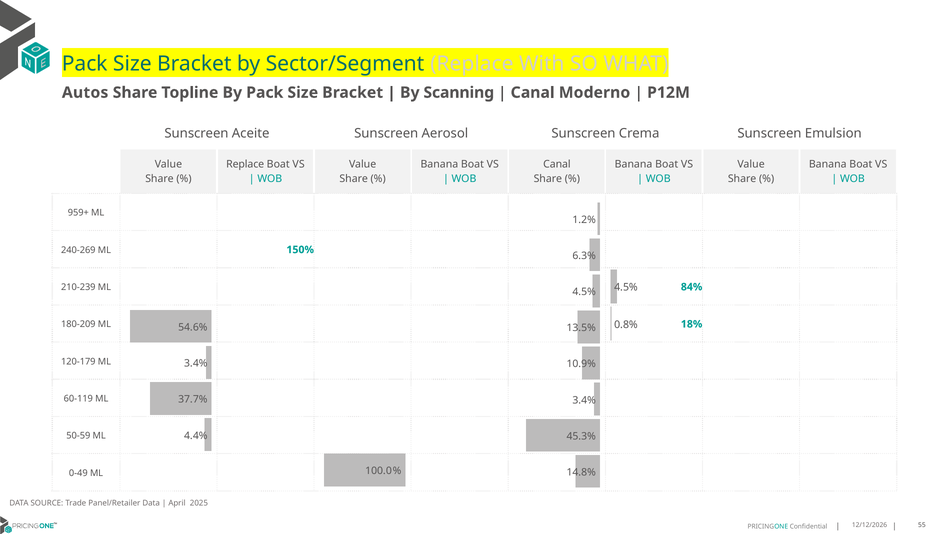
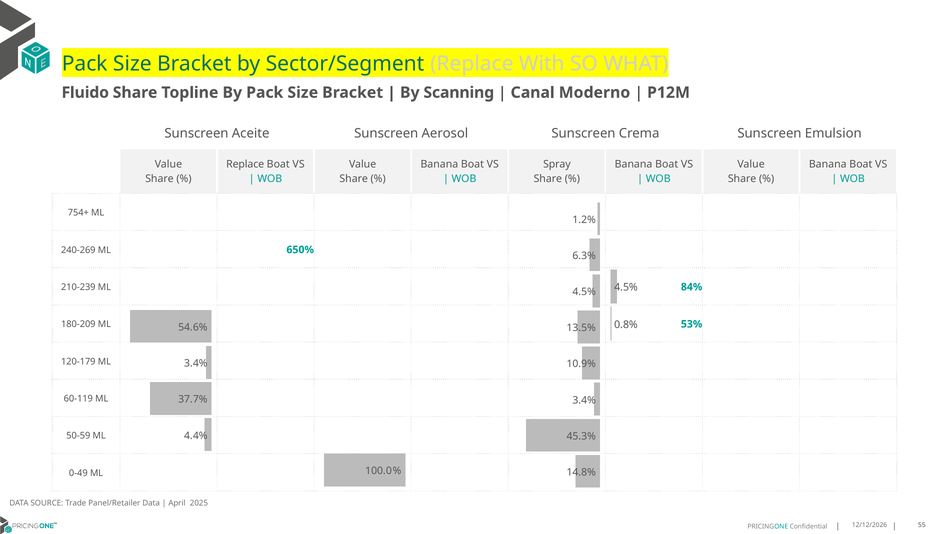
Autos: Autos -> Fluido
Canal at (557, 164): Canal -> Spray
959+: 959+ -> 754+
150%: 150% -> 650%
18%: 18% -> 53%
